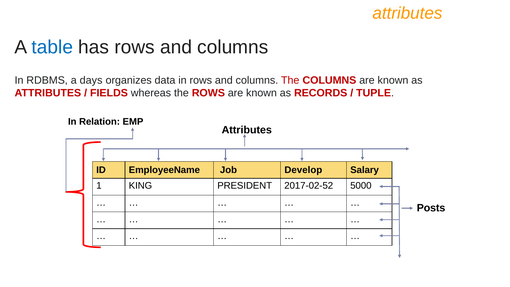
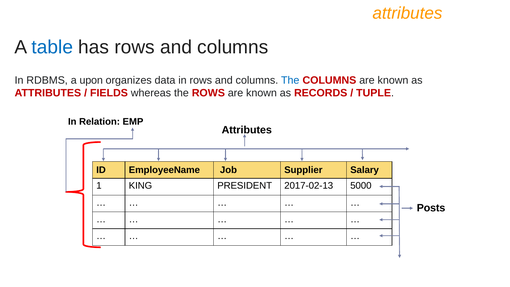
days: days -> upon
The at (290, 80) colour: red -> blue
Develop: Develop -> Supplier
2017-02-52: 2017-02-52 -> 2017-02-13
